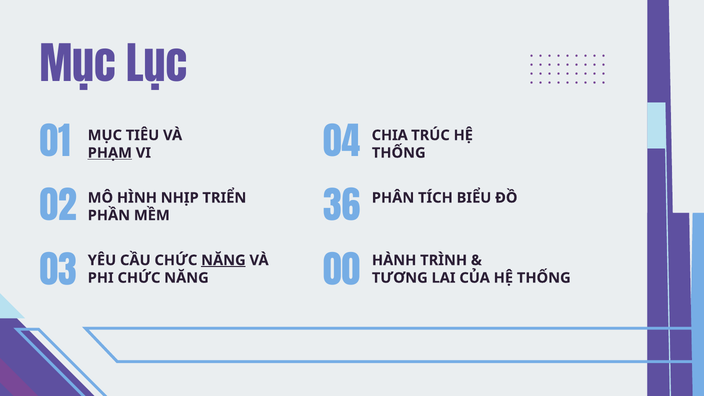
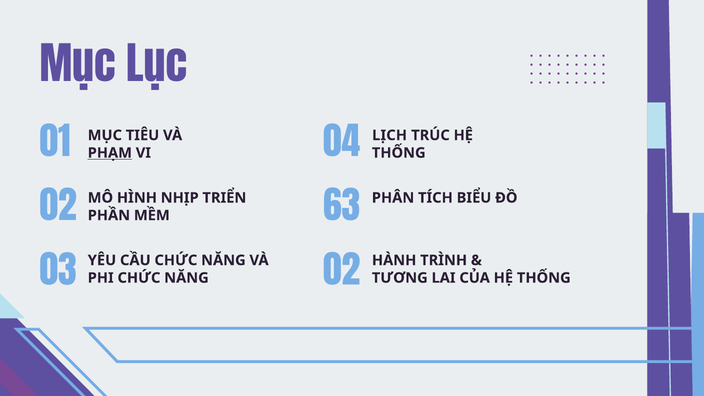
CHIA: CHIA -> LỊCH
36: 36 -> 63
NĂNG at (223, 260) underline: present -> none
03 00: 00 -> 02
